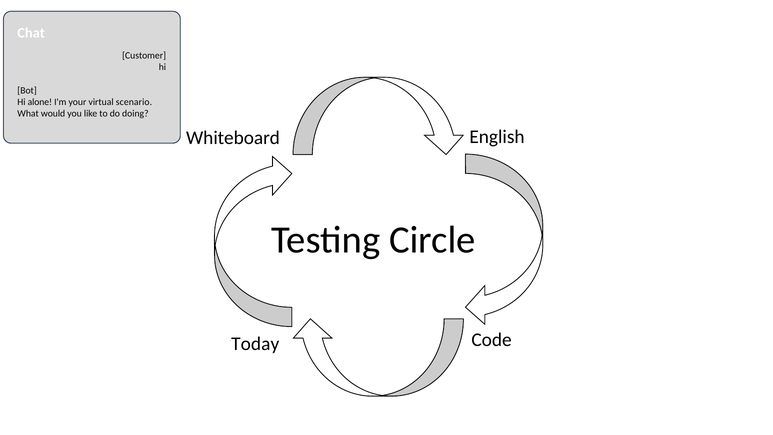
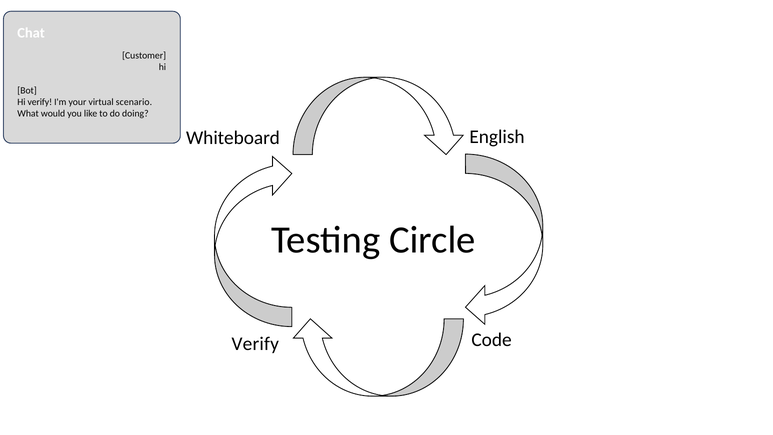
Hi alone: alone -> verify
Today at (255, 344): Today -> Verify
